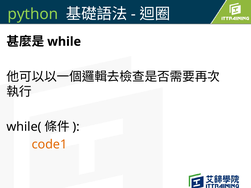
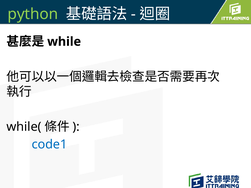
code1 colour: orange -> blue
